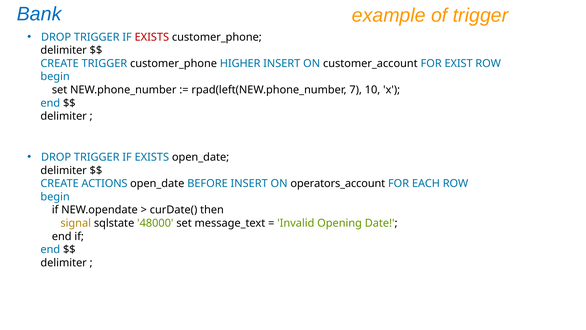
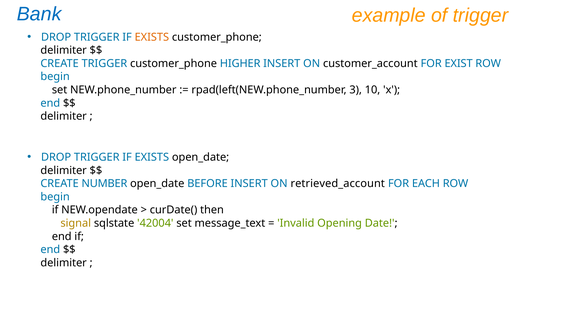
EXISTS at (152, 37) colour: red -> orange
7: 7 -> 3
ACTIONS: ACTIONS -> NUMBER
operators_account: operators_account -> retrieved_account
48000: 48000 -> 42004
